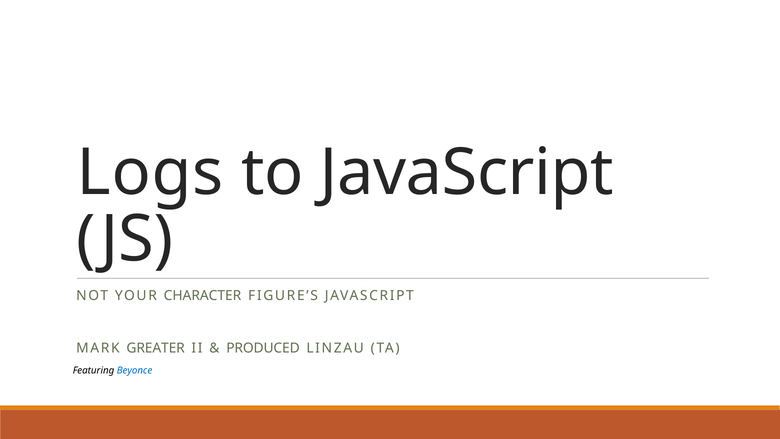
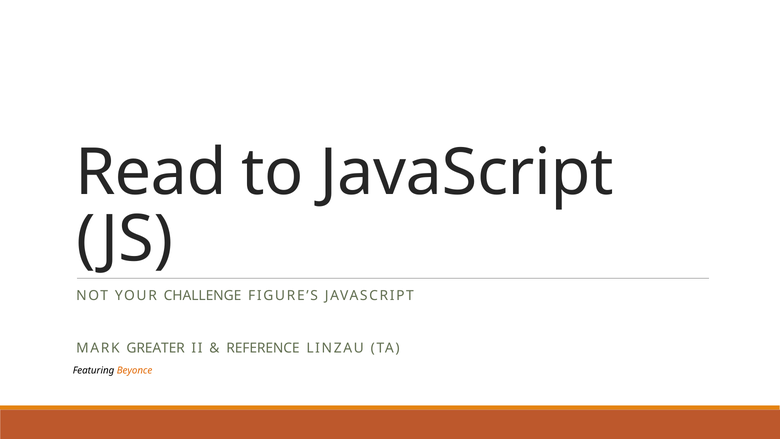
Logs: Logs -> Read
CHARACTER: CHARACTER -> CHALLENGE
PRODUCED: PRODUCED -> REFERENCE
Beyonce colour: blue -> orange
